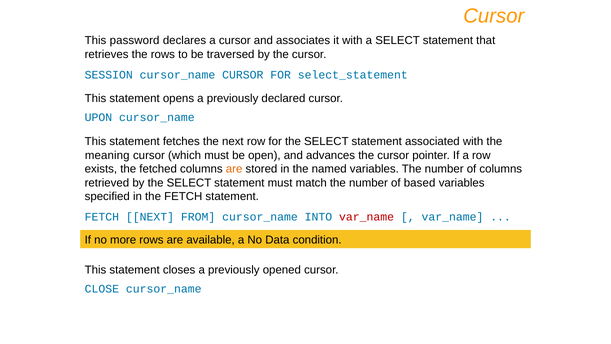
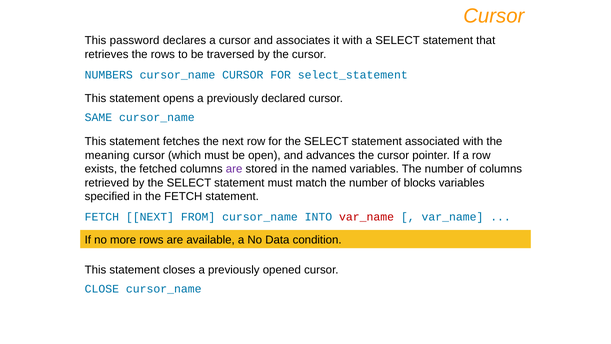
SESSION: SESSION -> NUMBERS
UPON: UPON -> SAME
are at (234, 169) colour: orange -> purple
based: based -> blocks
